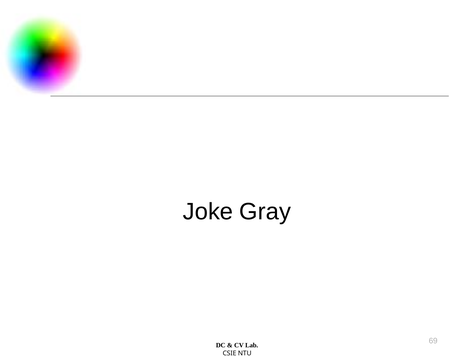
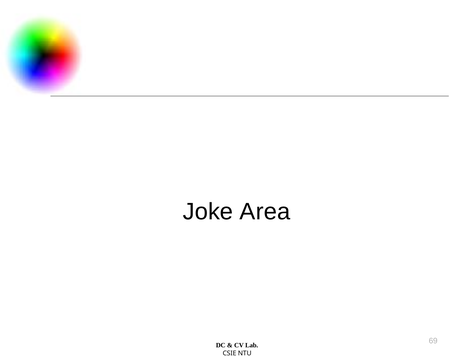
Gray: Gray -> Area
